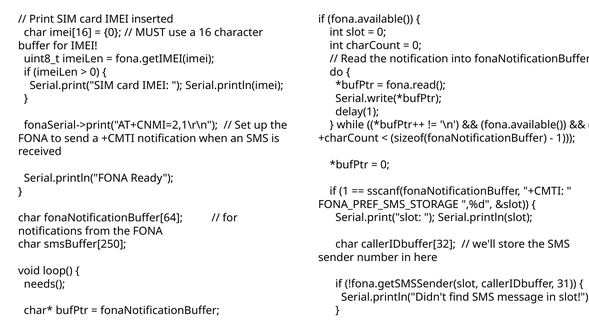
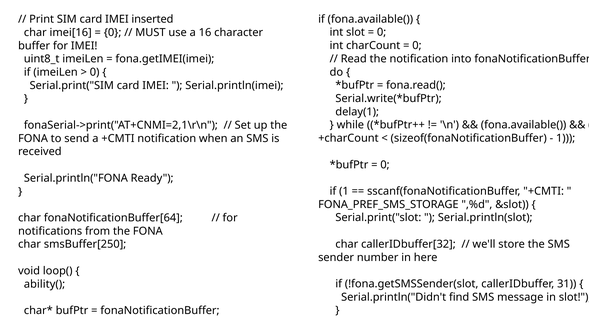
needs(: needs( -> ability(
